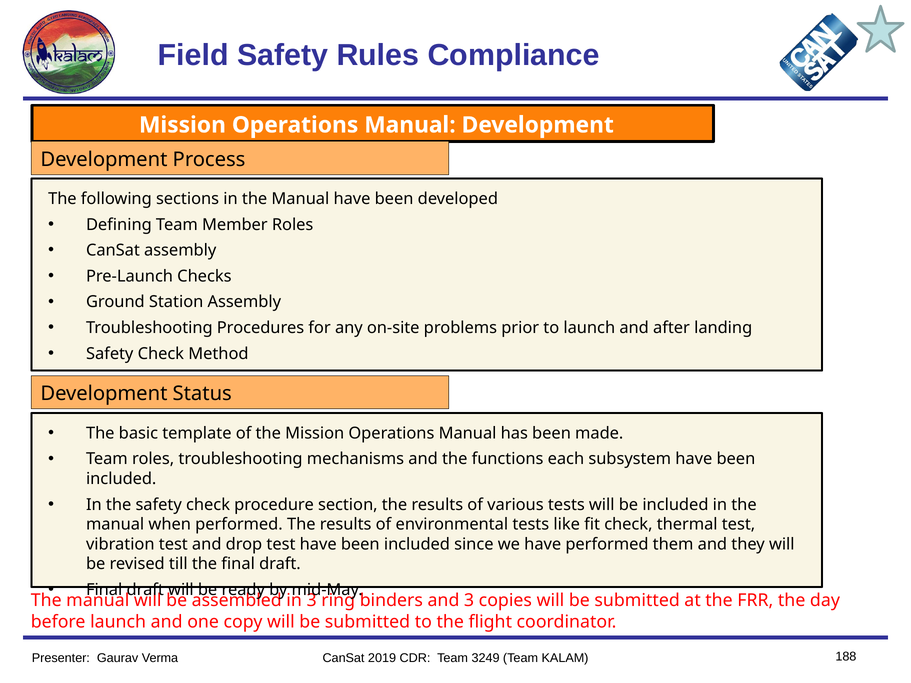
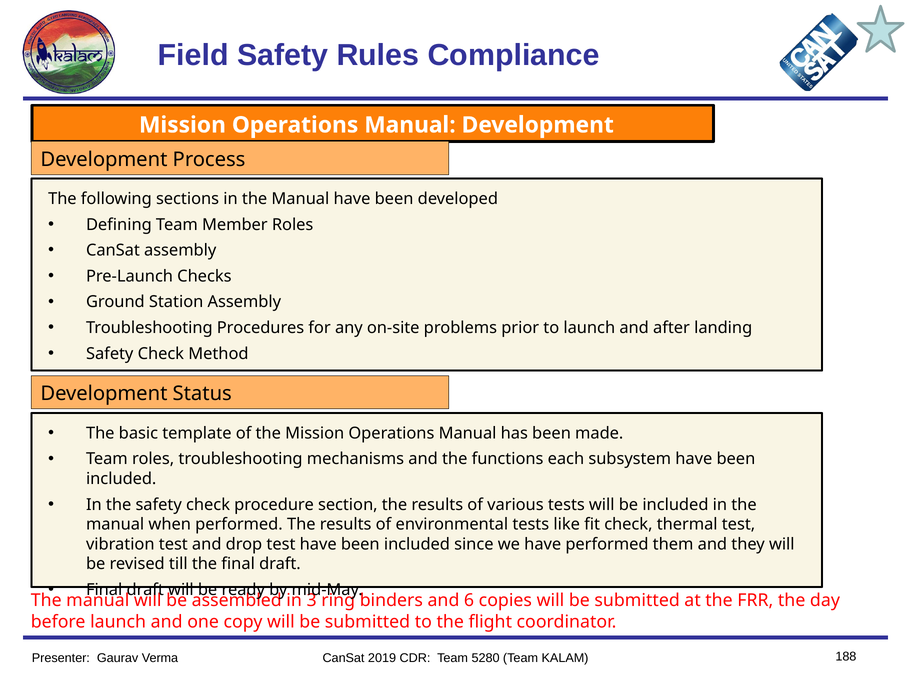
and 3: 3 -> 6
3249: 3249 -> 5280
